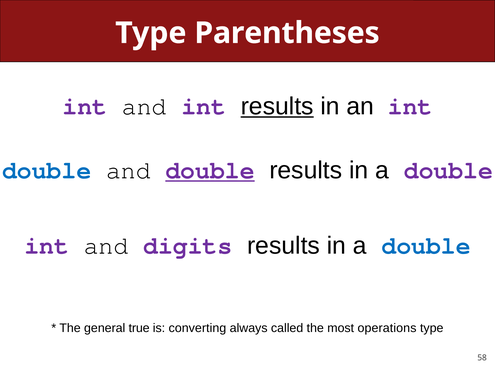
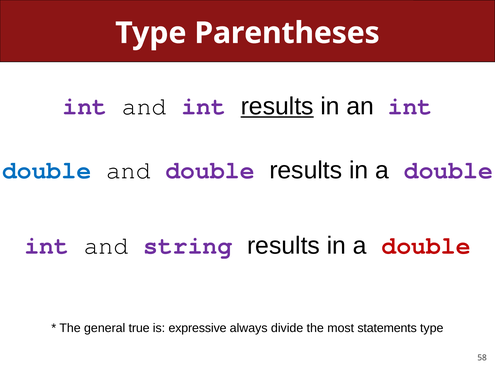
double at (210, 170) underline: present -> none
digits: digits -> string
double at (426, 246) colour: blue -> red
converting: converting -> expressive
called: called -> divide
operations: operations -> statements
